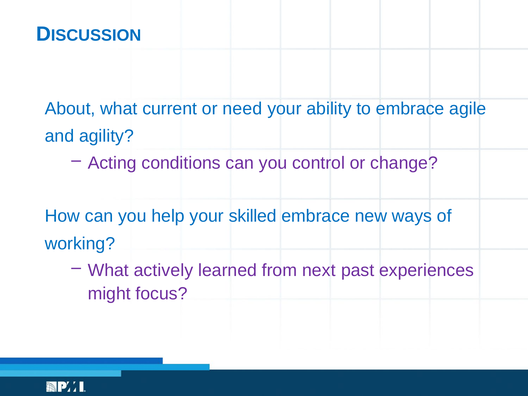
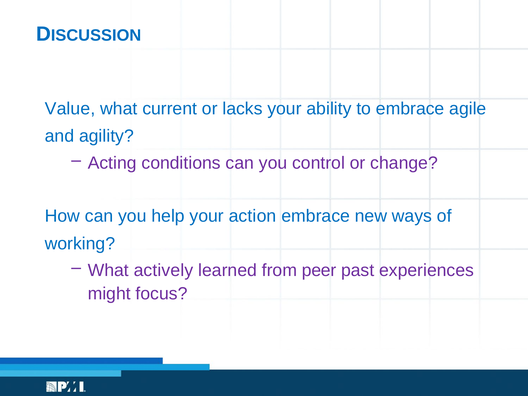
About: About -> Value
need: need -> lacks
skilled: skilled -> action
next: next -> peer
